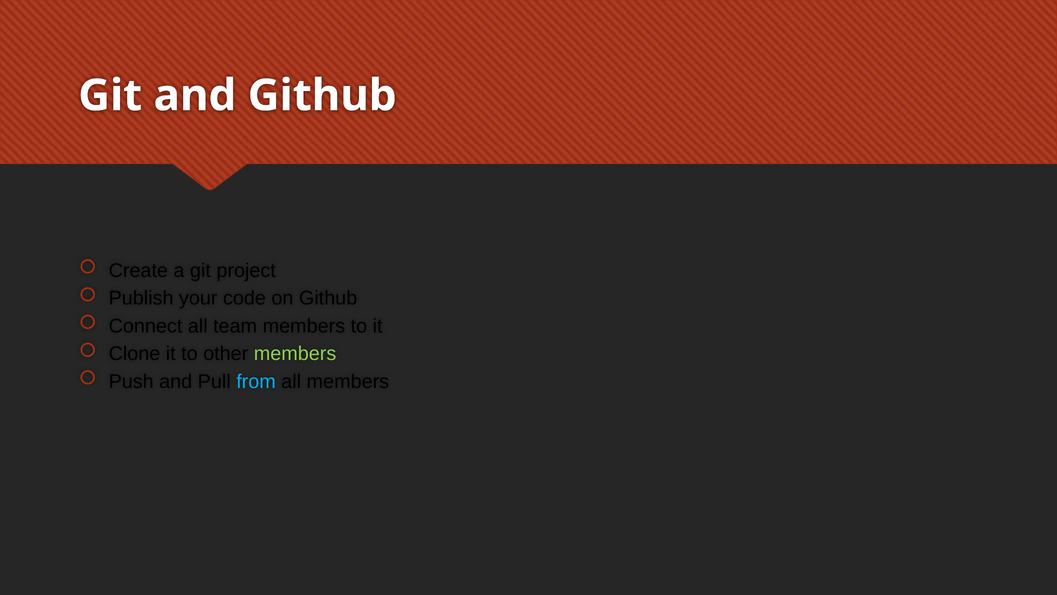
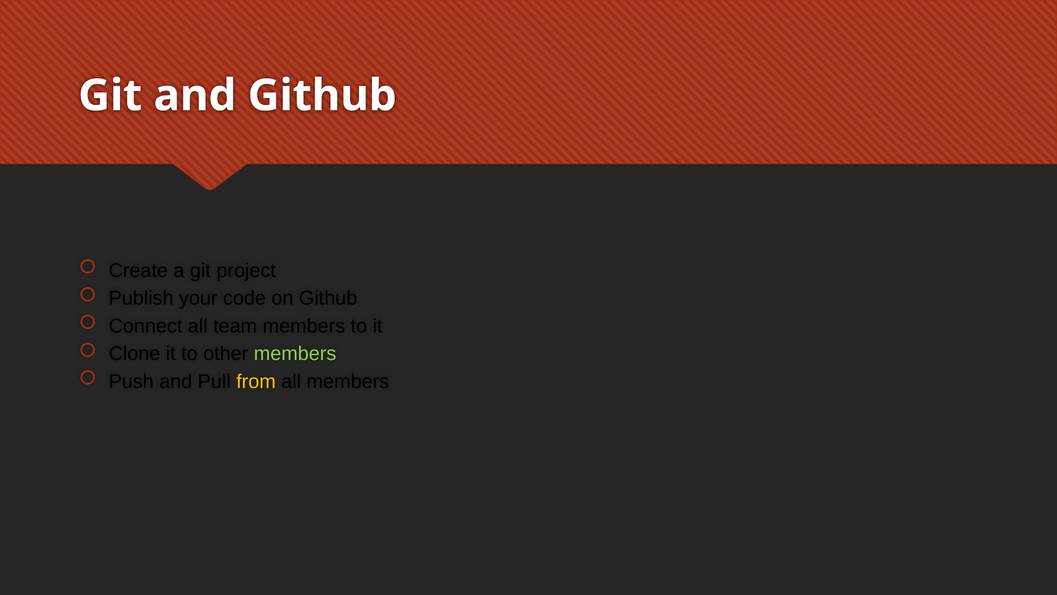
from colour: light blue -> yellow
